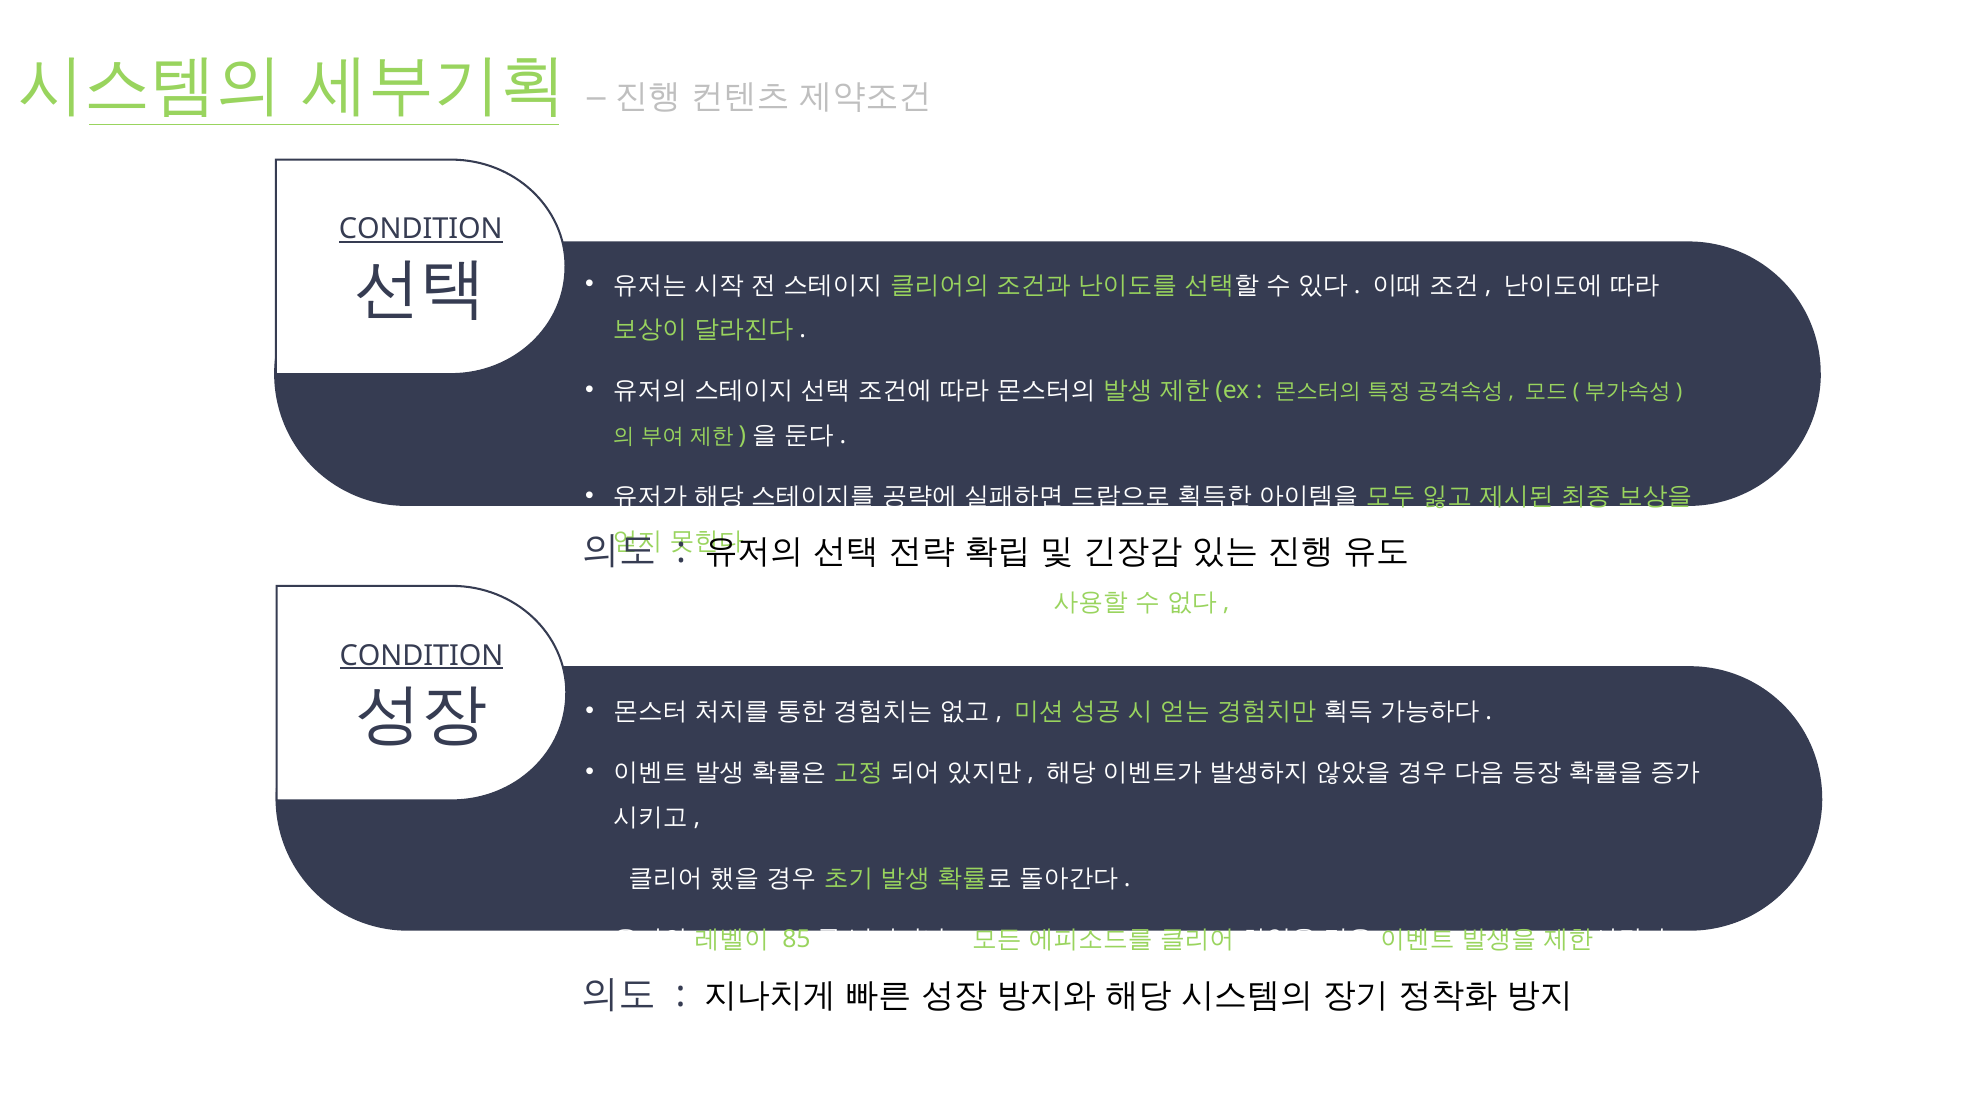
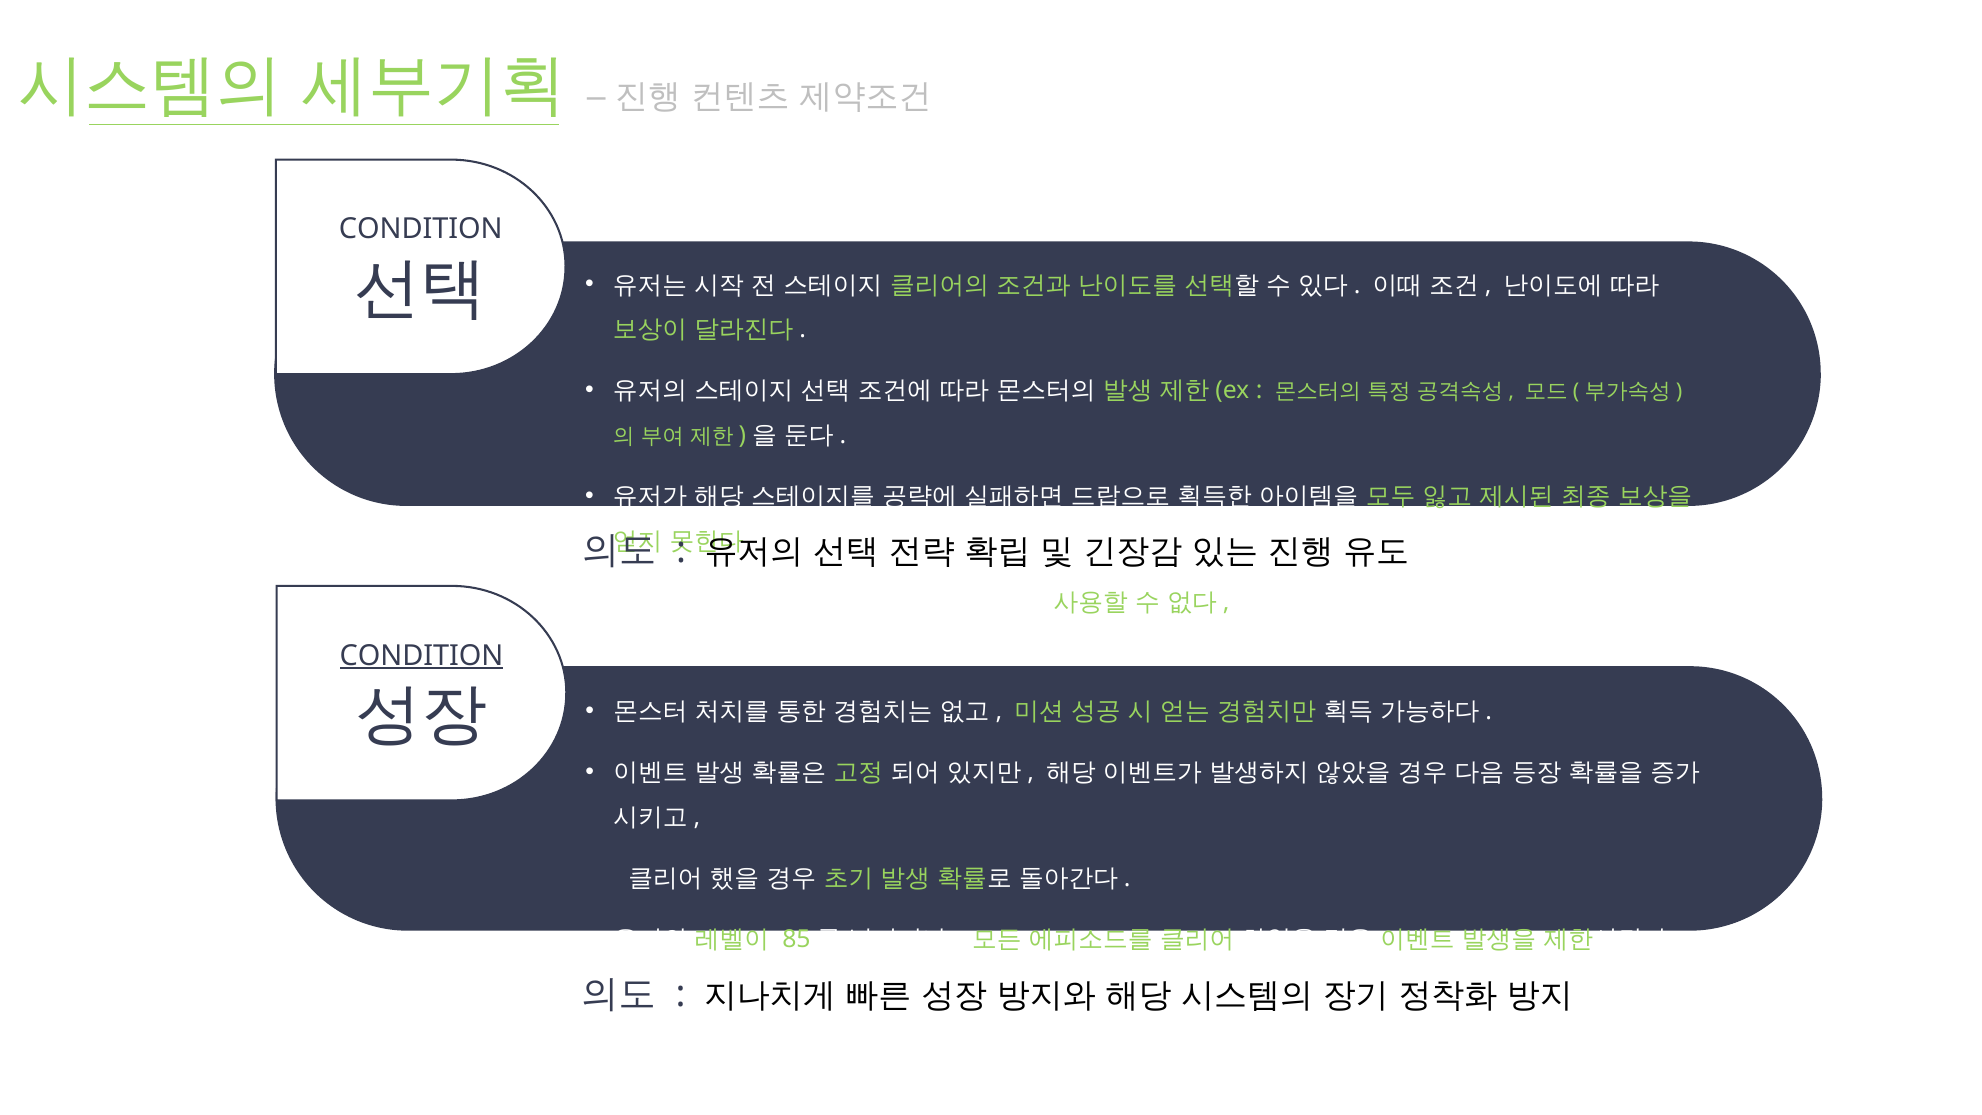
CONDITION at (421, 229) underline: present -> none
